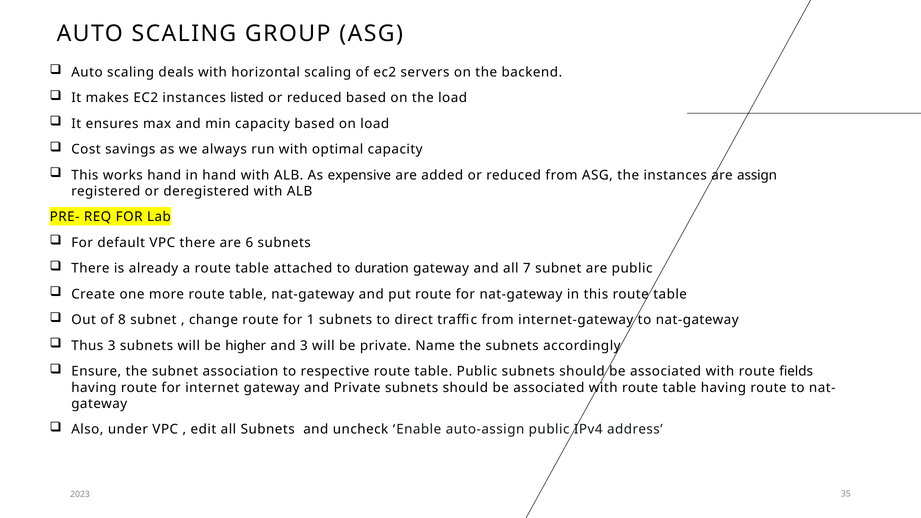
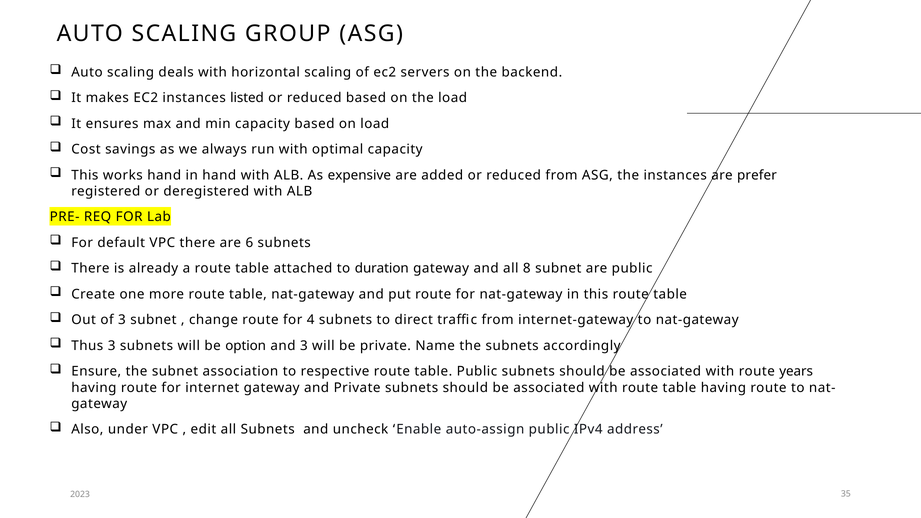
assign: assign -> prefer
7: 7 -> 8
of 8: 8 -> 3
1: 1 -> 4
higher: higher -> option
fields: fields -> years
